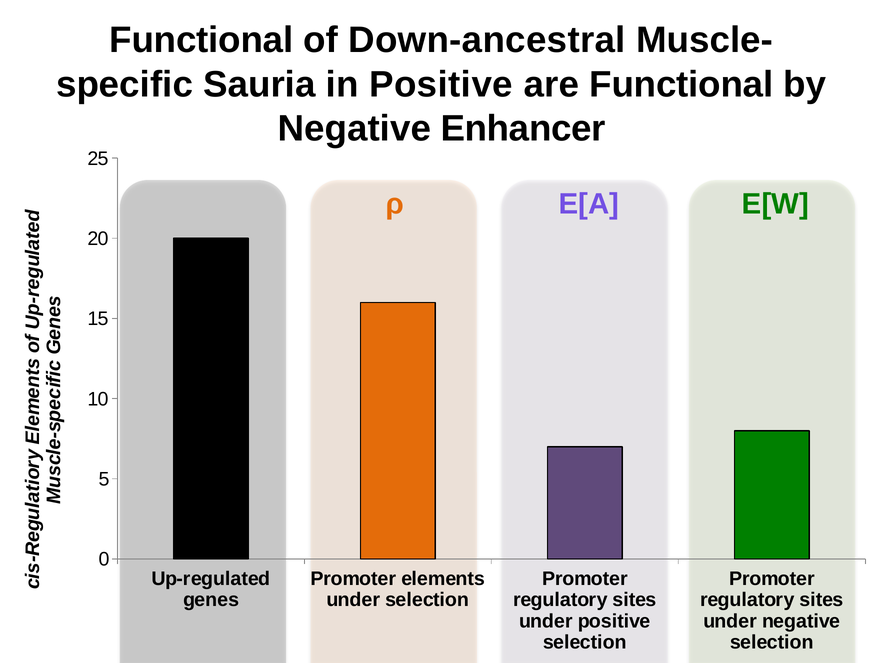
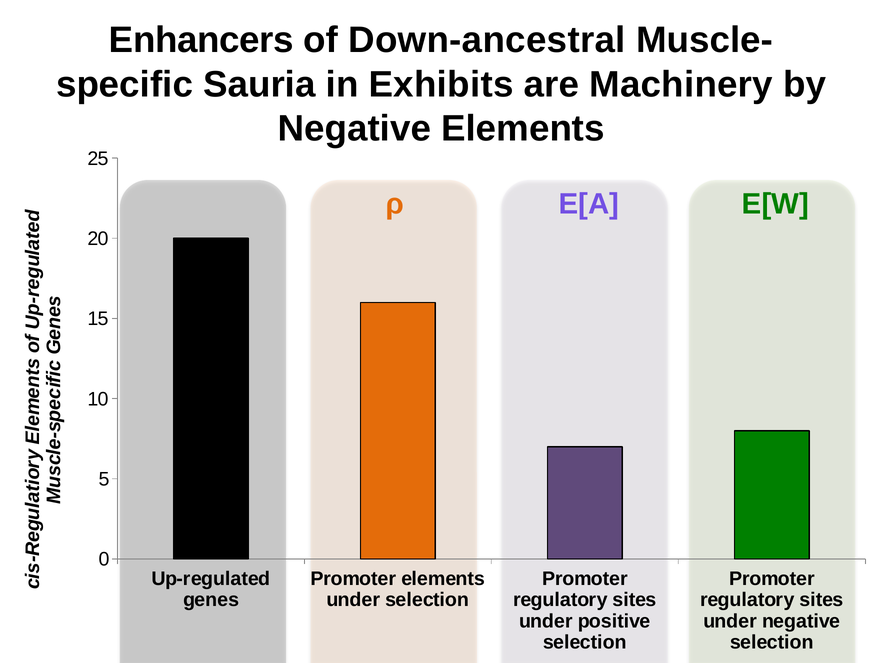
Functional at (201, 40): Functional -> Enhancers
in Positive: Positive -> Exhibits
are Functional: Functional -> Machinery
Negative Enhancer: Enhancer -> Elements
